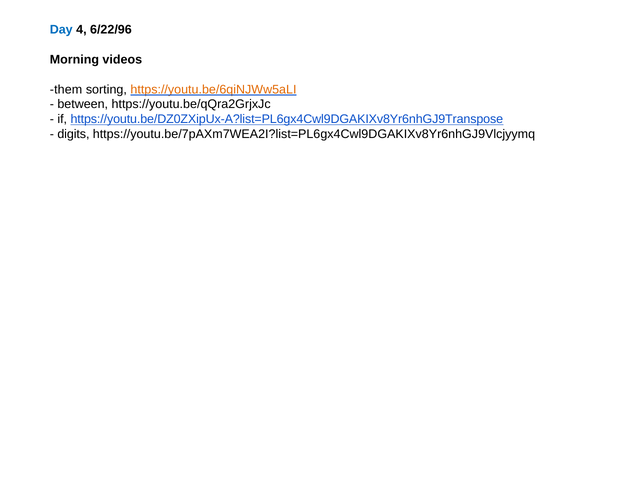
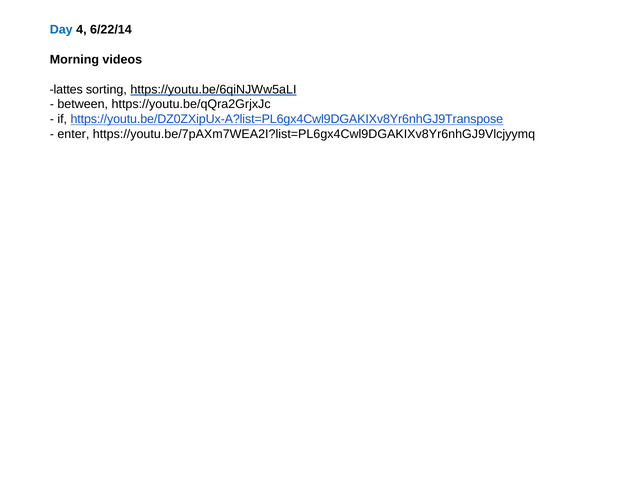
6/22/96: 6/22/96 -> 6/22/14
them: them -> lattes
https://youtu.be/6qiNJWw5aLI colour: orange -> black
digits: digits -> enter
